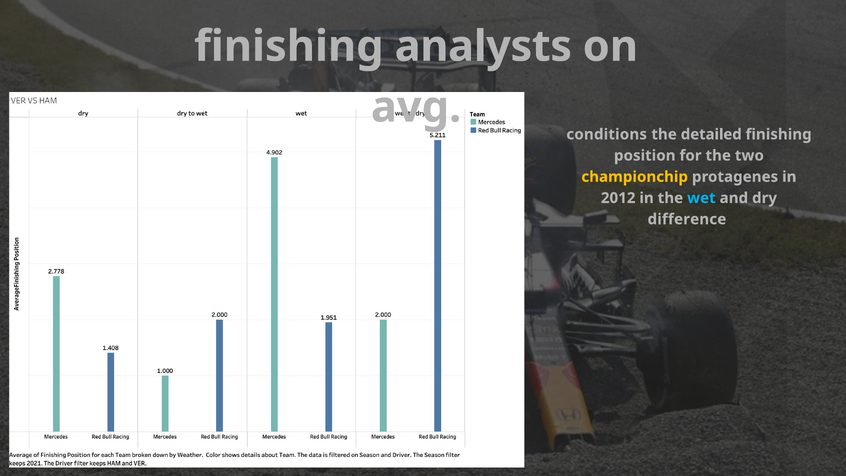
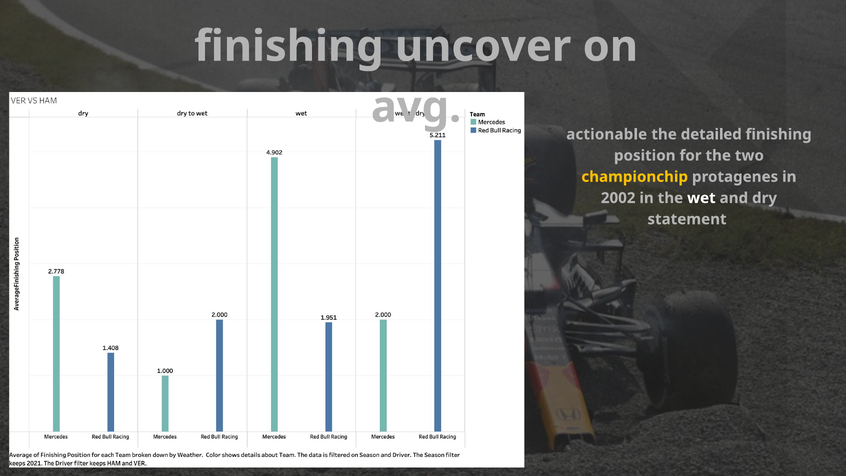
analysts: analysts -> uncover
conditions: conditions -> actionable
2012: 2012 -> 2002
wet colour: light blue -> white
difference: difference -> statement
